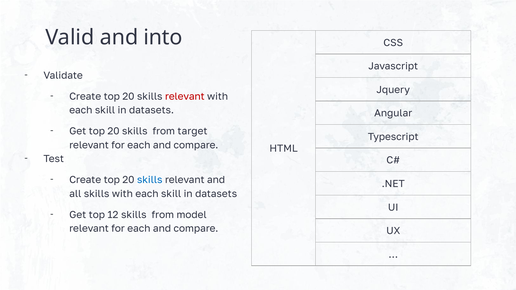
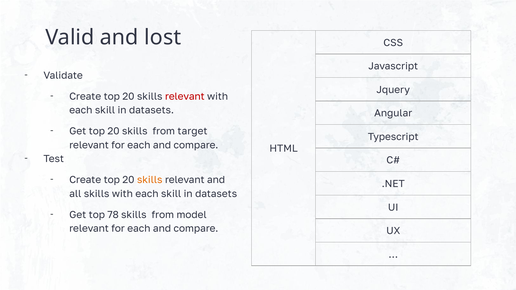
into: into -> lost
skills at (150, 180) colour: blue -> orange
12: 12 -> 78
